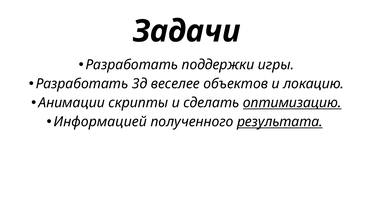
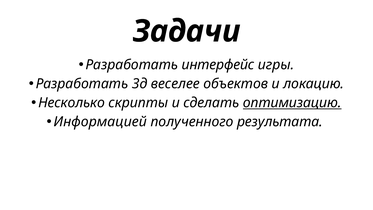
поддержки: поддержки -> интерфейс
Анимации: Анимации -> Несколько
результата underline: present -> none
